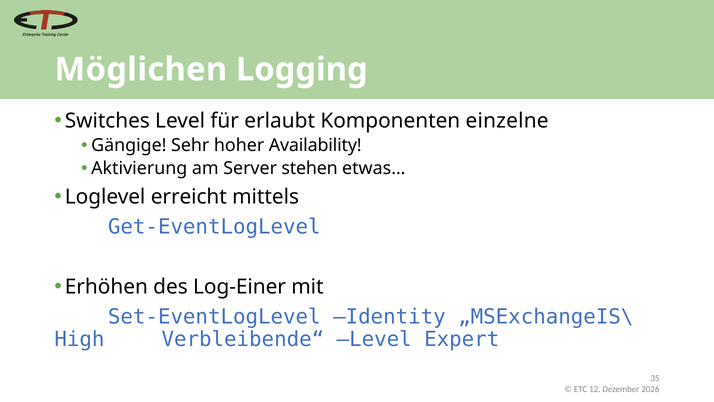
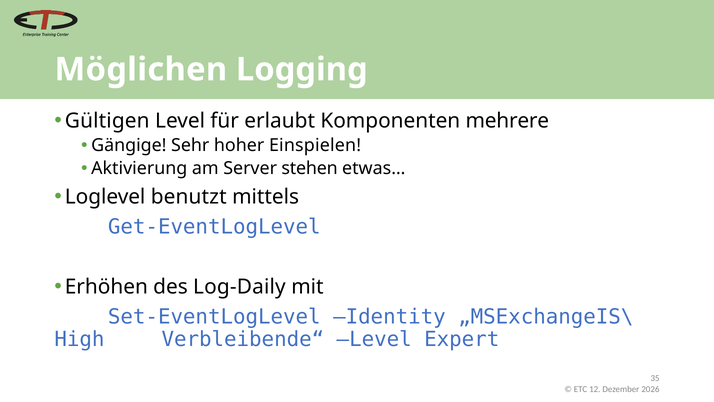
Switches: Switches -> Gültigen
einzelne: einzelne -> mehrere
Availability: Availability -> Einspielen
erreicht: erreicht -> benutzt
Log-Einer: Log-Einer -> Log-Daily
